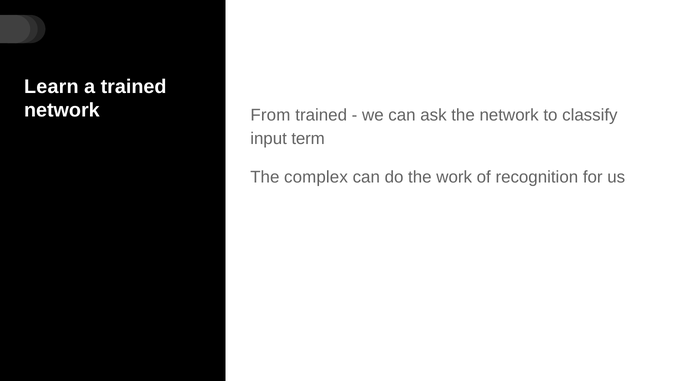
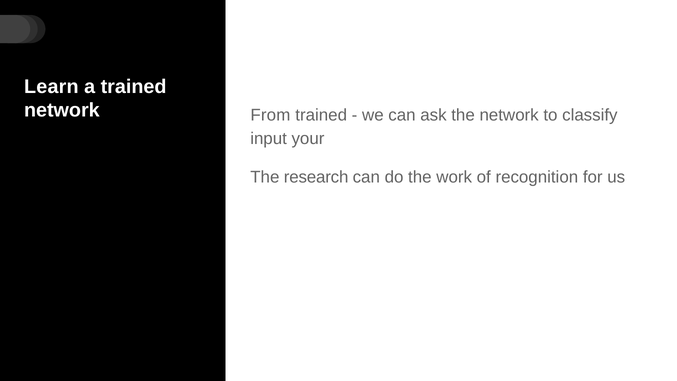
term: term -> your
complex: complex -> research
